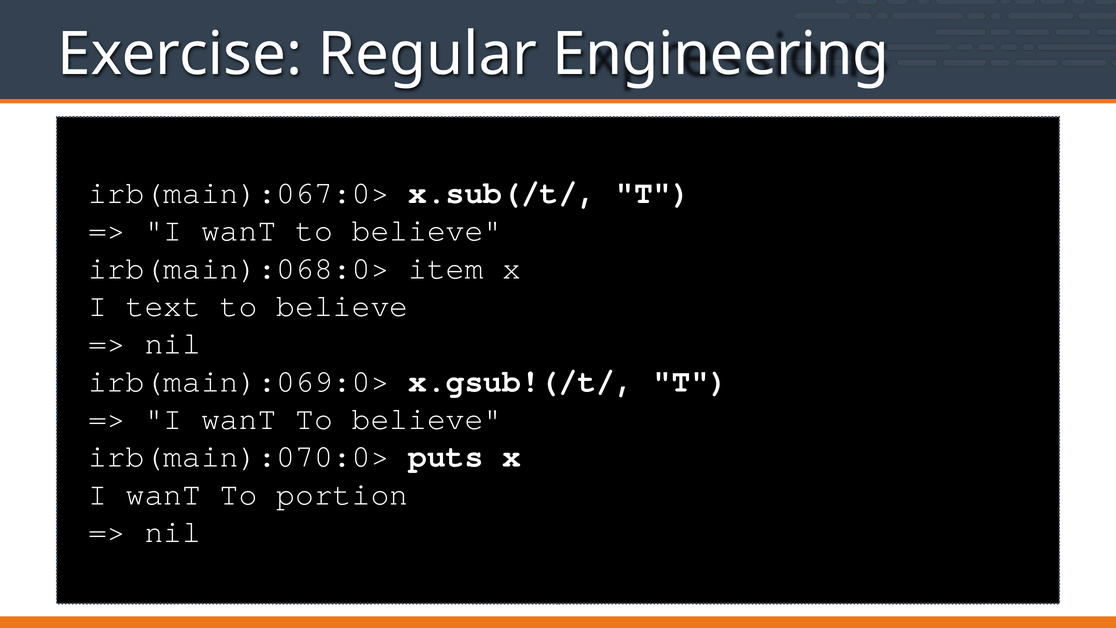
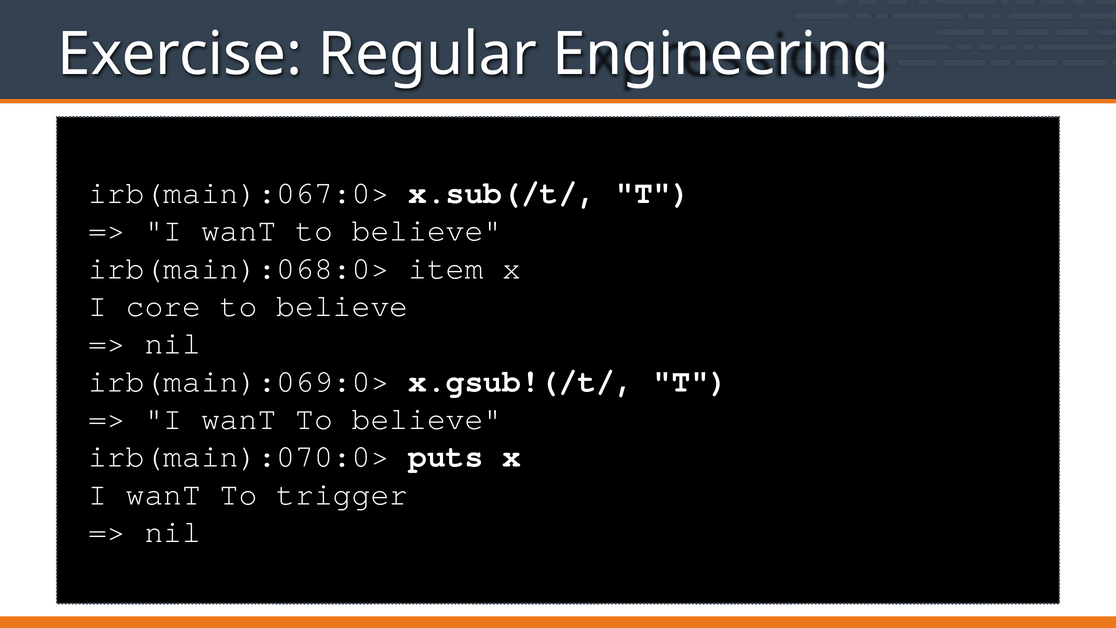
text: text -> core
portion: portion -> trigger
